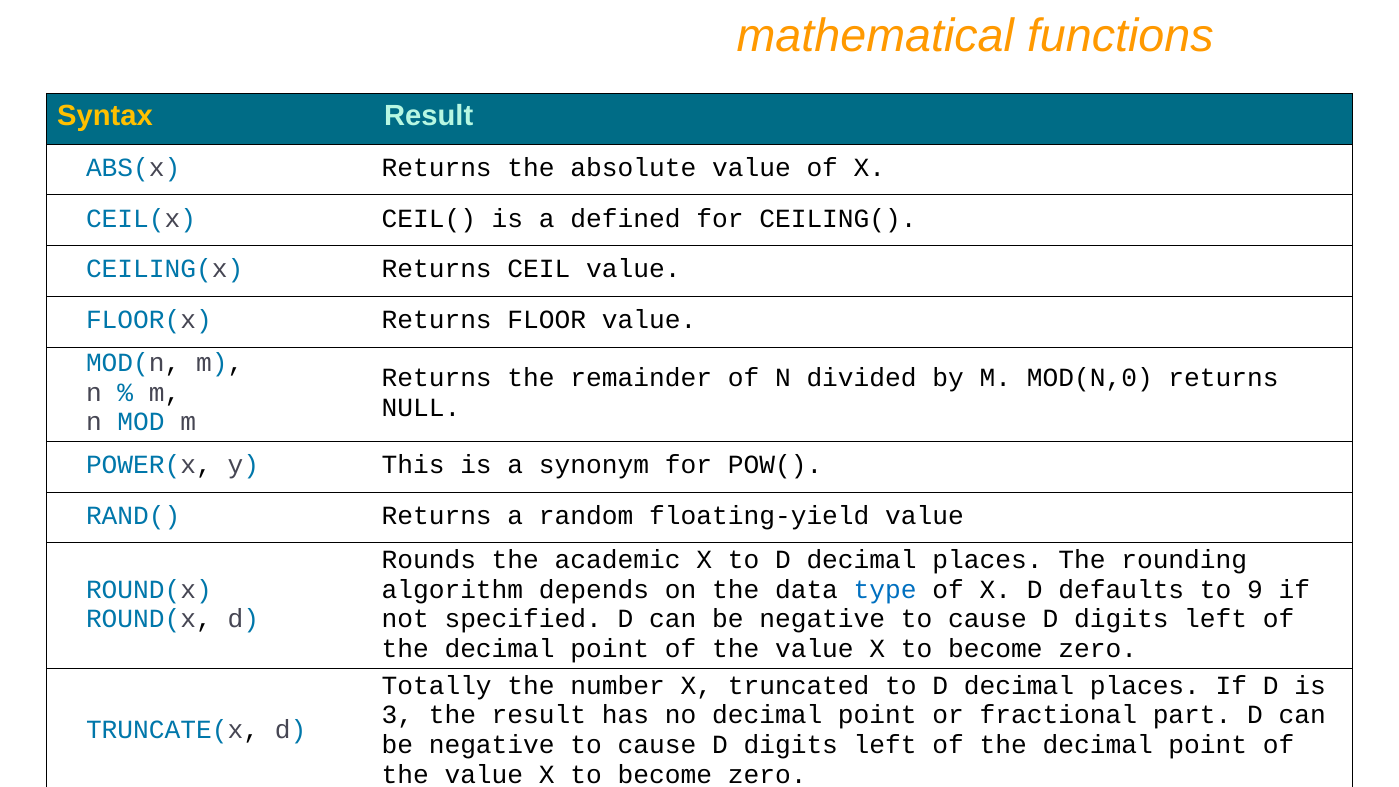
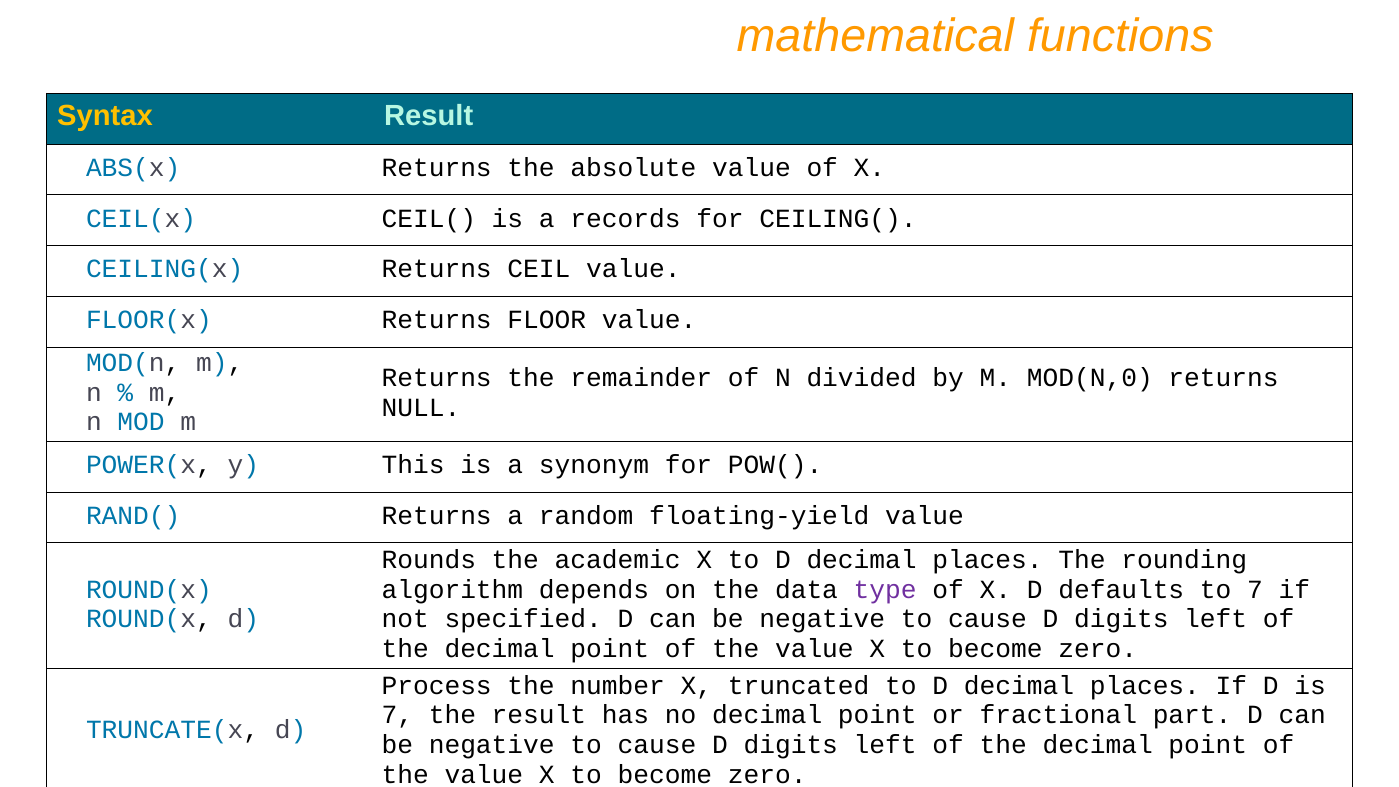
defined: defined -> records
type colour: blue -> purple
to 9: 9 -> 7
Totally: Totally -> Process
3 at (397, 715): 3 -> 7
